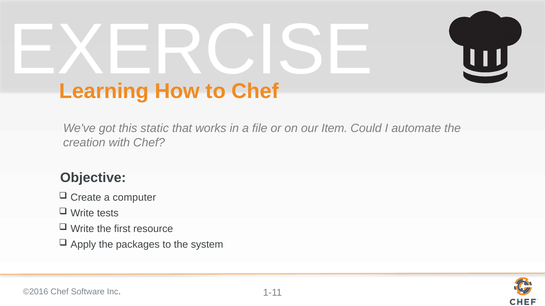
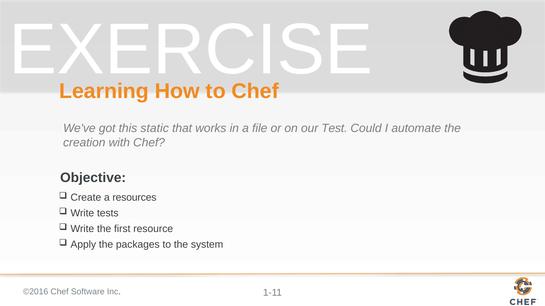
Item: Item -> Test
computer: computer -> resources
